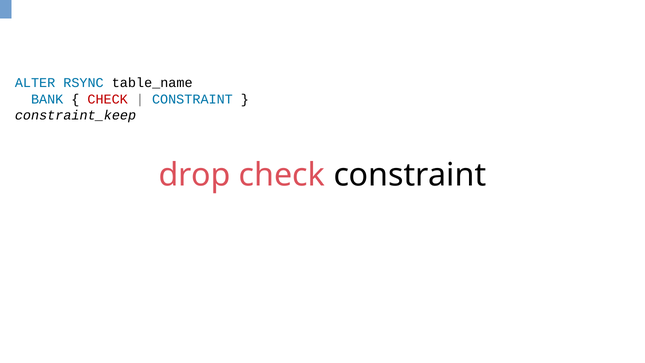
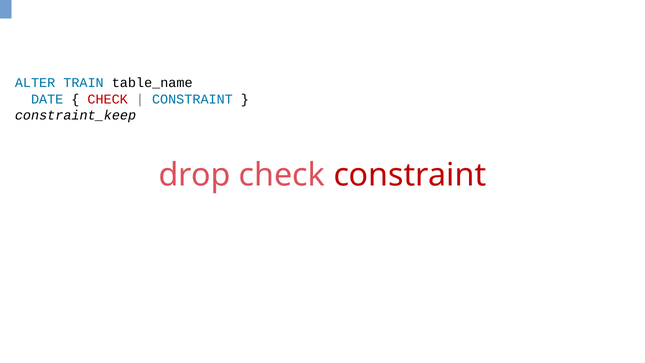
RSYNC: RSYNC -> TRAIN
BANK: BANK -> DATE
constraint at (410, 175) colour: black -> red
